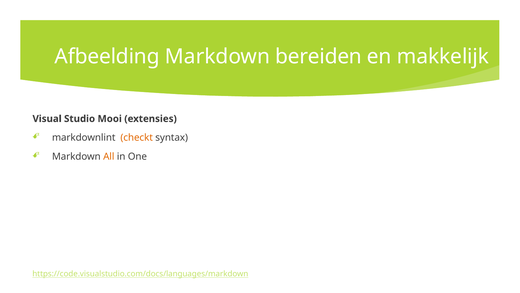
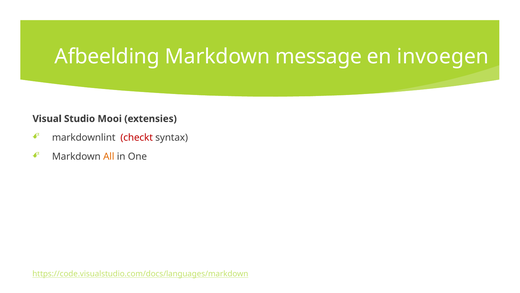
bereiden: bereiden -> message
makkelijk: makkelijk -> invoegen
checkt colour: orange -> red
